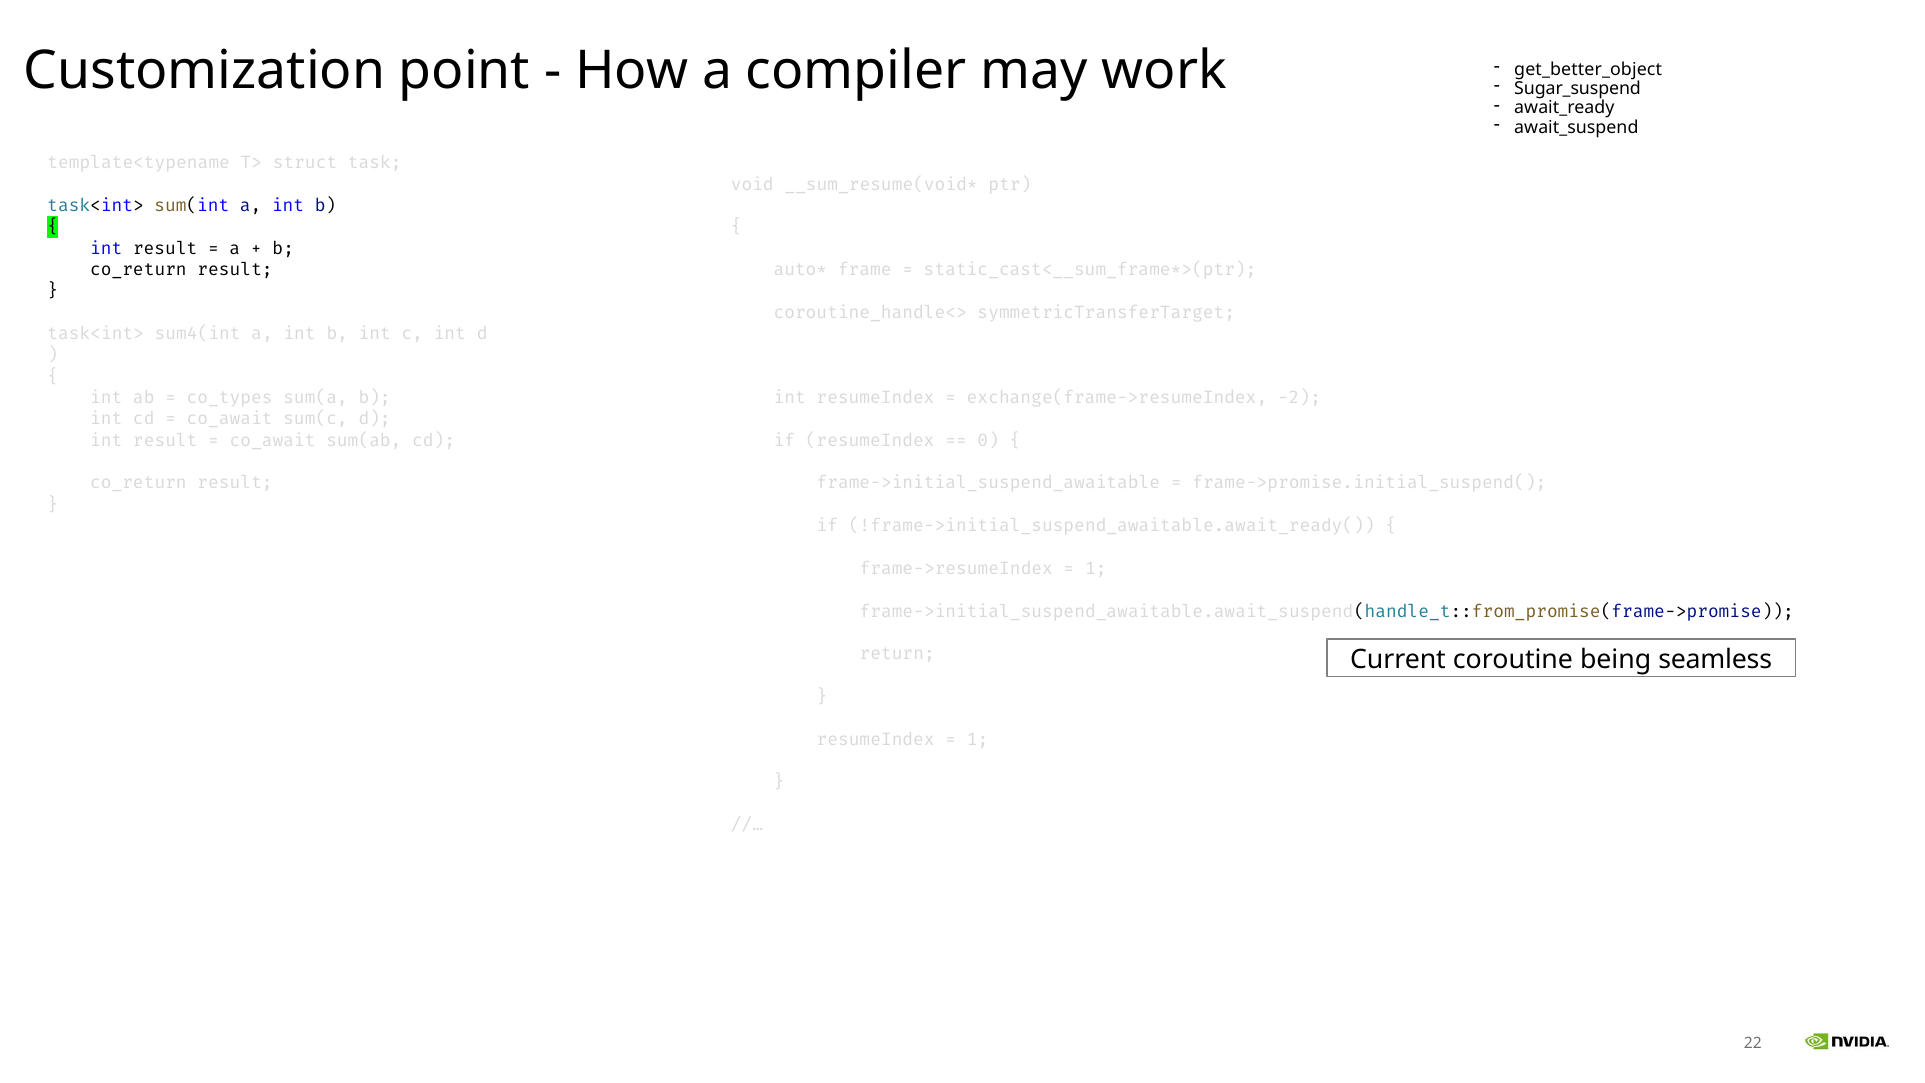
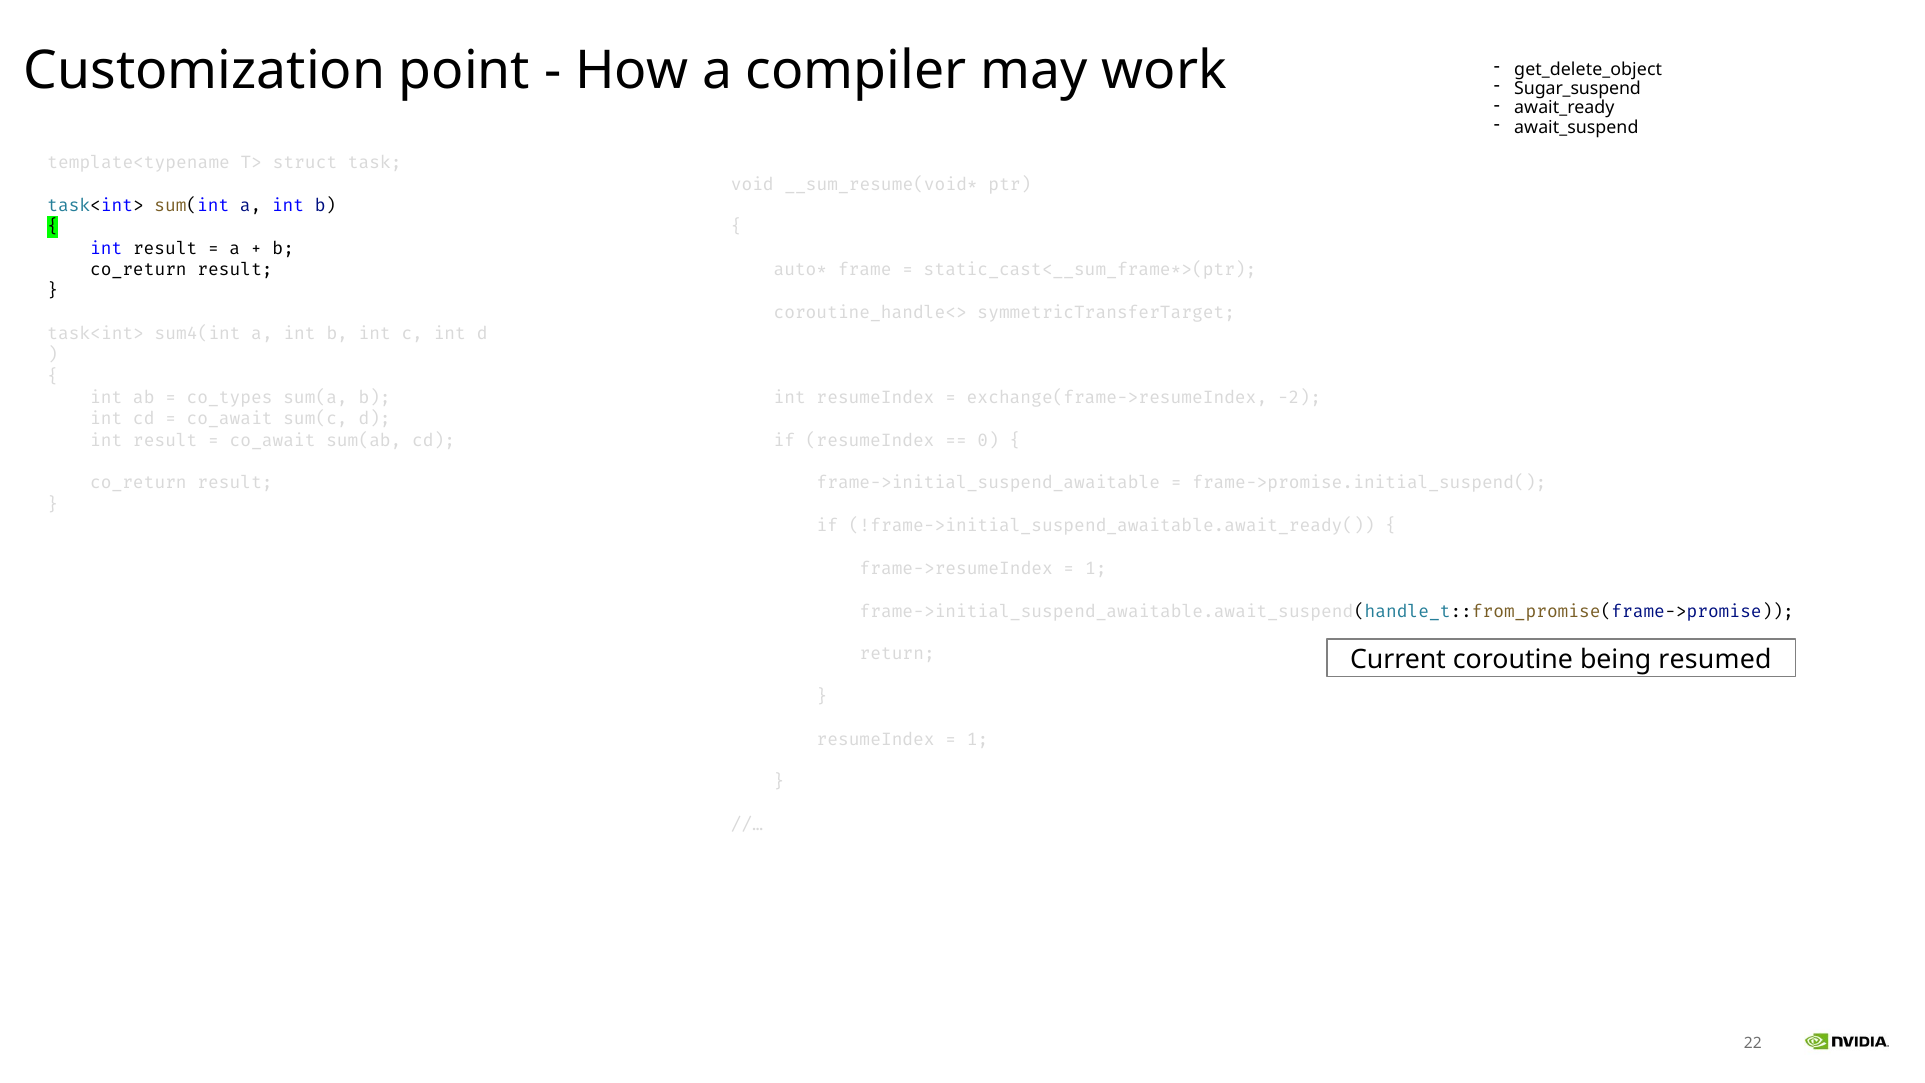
get_better_object: get_better_object -> get_delete_object
seamless: seamless -> resumed
